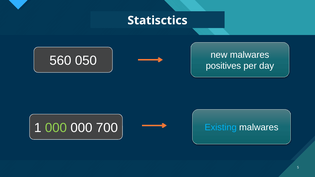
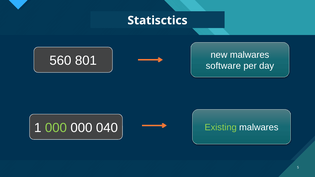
050: 050 -> 801
positives: positives -> software
700: 700 -> 040
Existing colour: light blue -> light green
